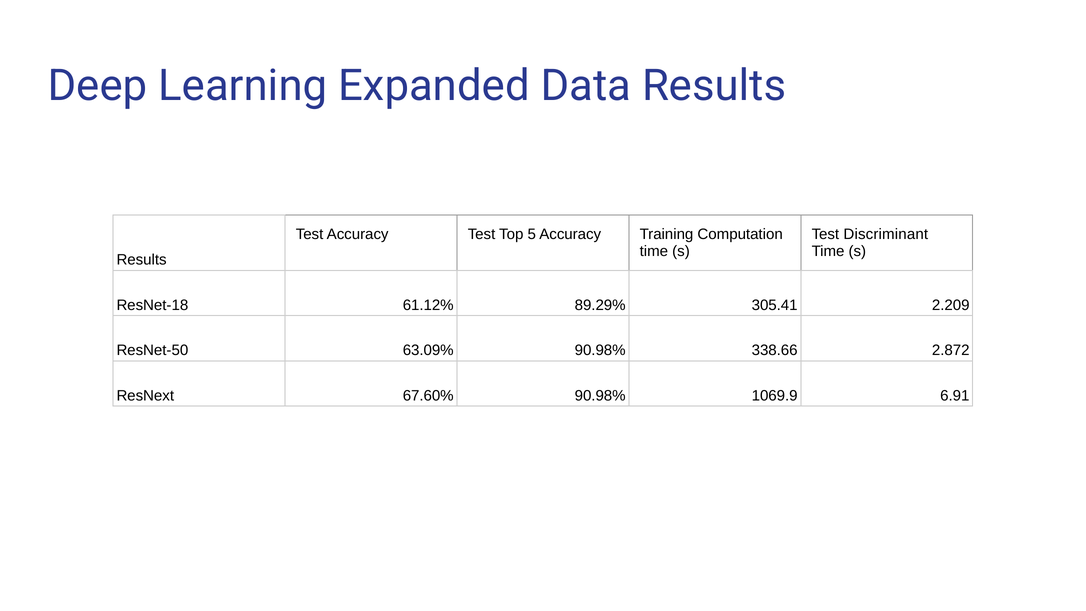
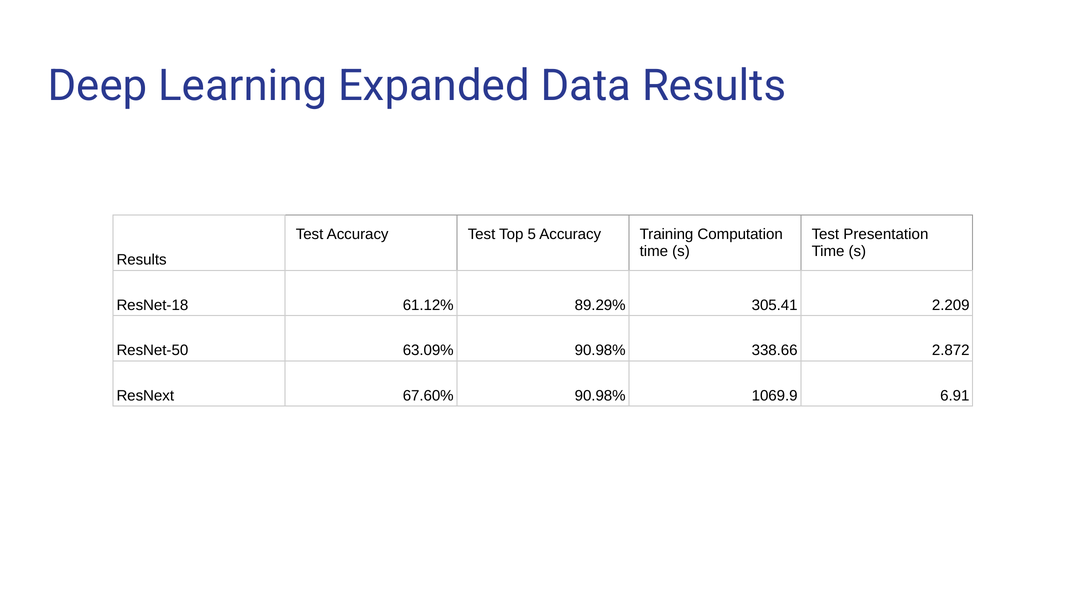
Discriminant: Discriminant -> Presentation
